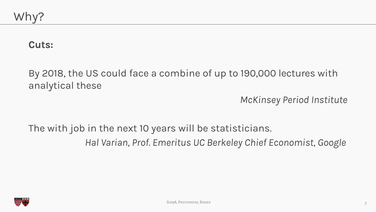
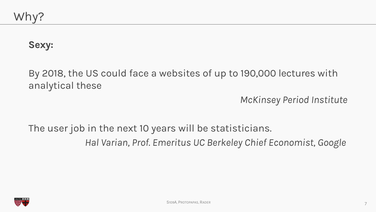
Cuts: Cuts -> Sexy
combine: combine -> websites
The with: with -> user
